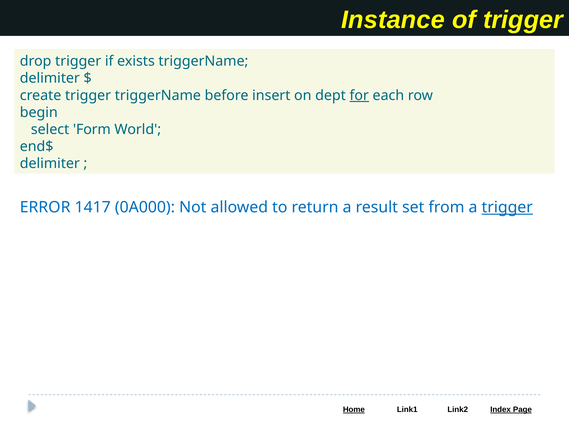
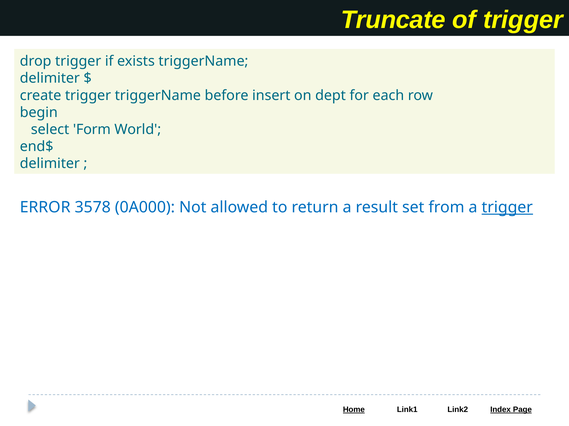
Instance: Instance -> Truncate
for underline: present -> none
1417: 1417 -> 3578
